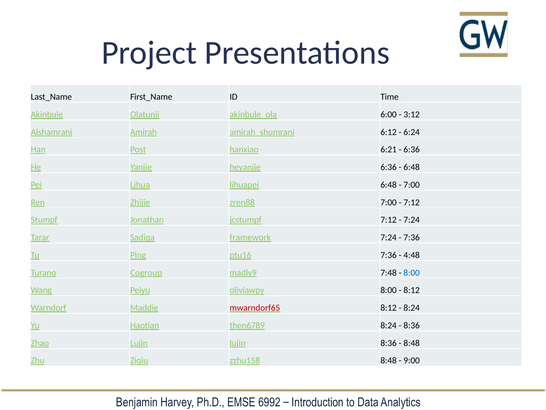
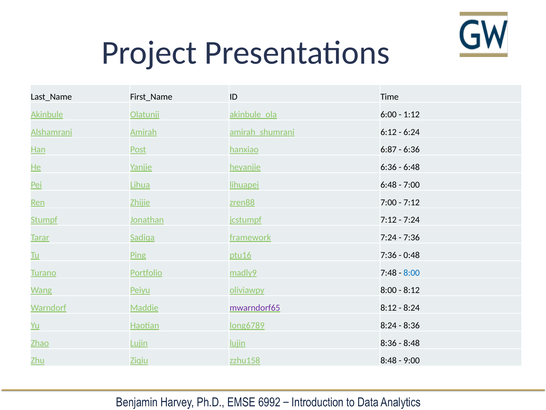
3:12: 3:12 -> 1:12
6:21: 6:21 -> 6:87
4:48: 4:48 -> 0:48
Cogroup: Cogroup -> Portfolio
mwarndorf65 colour: red -> purple
then6789: then6789 -> long6789
